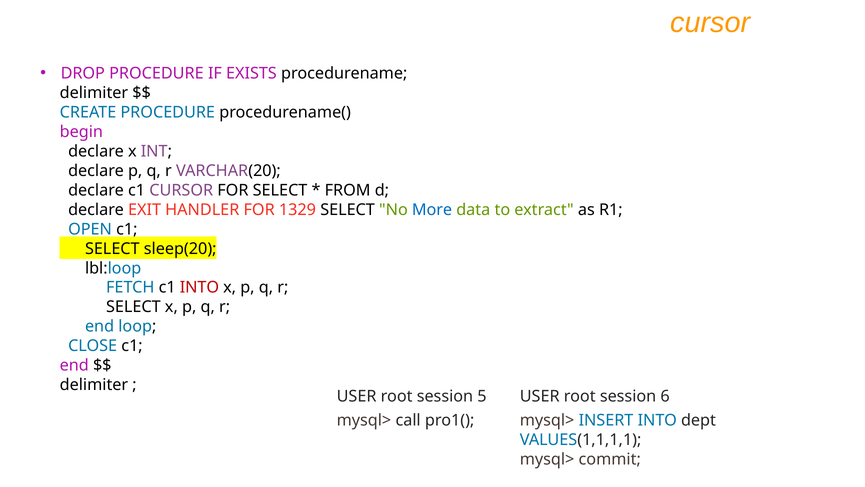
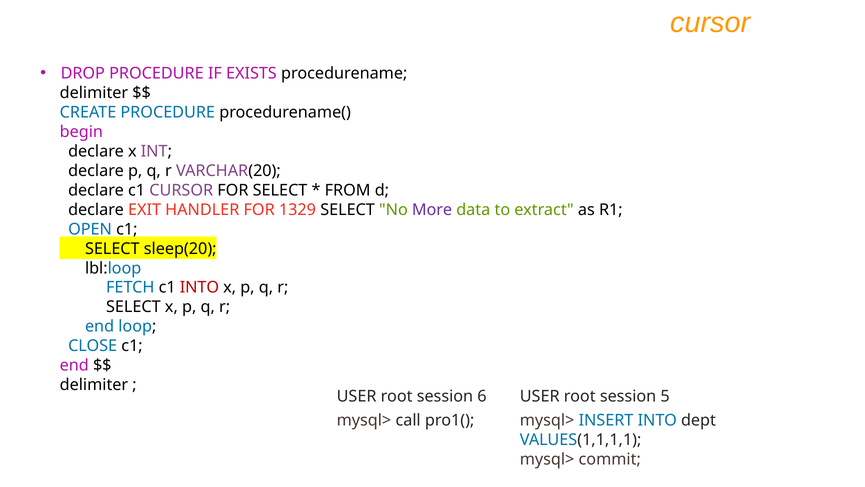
More colour: blue -> purple
5: 5 -> 6
6: 6 -> 5
